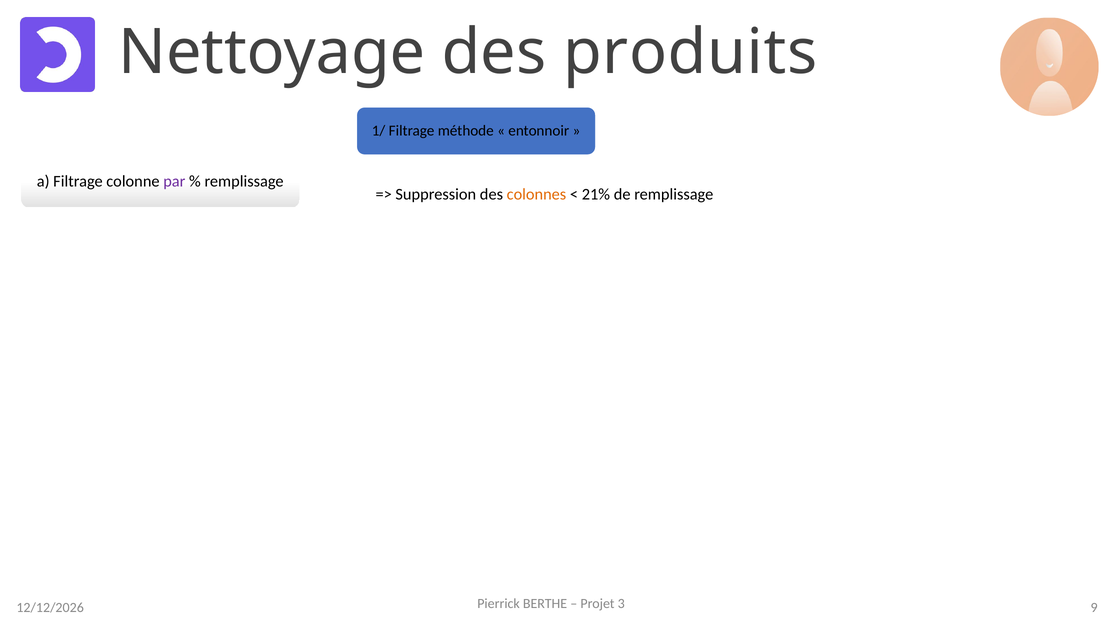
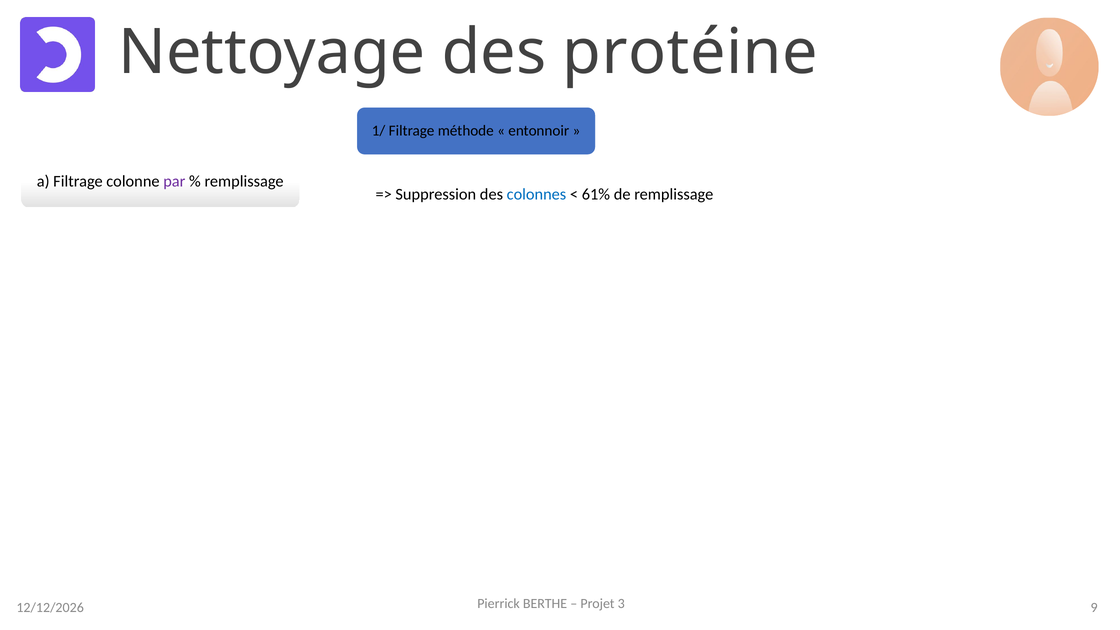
Nettoyage des produits: produits -> protéine
colonnes at (536, 195) colour: orange -> blue
21%: 21% -> 61%
